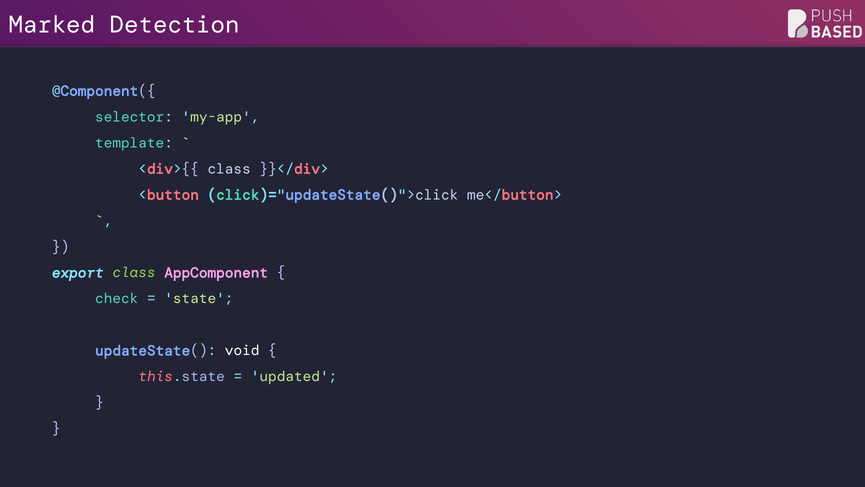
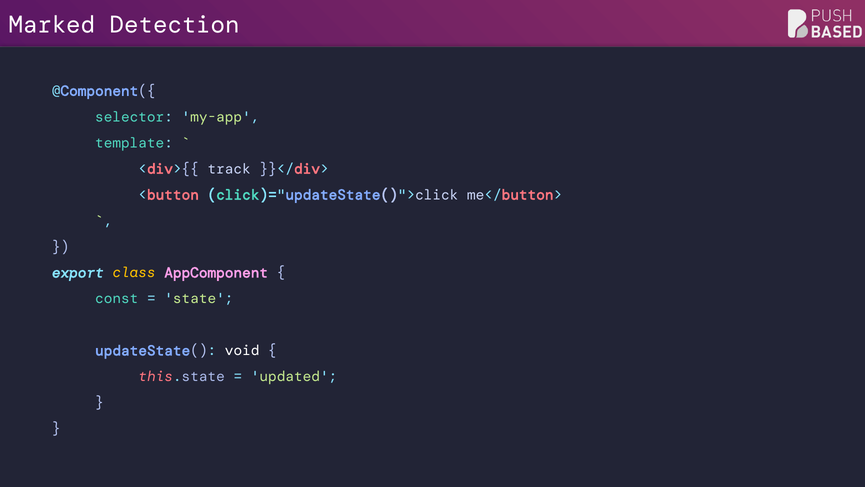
<div>{{ class: class -> track
class at (134, 272) colour: light green -> yellow
check: check -> const
